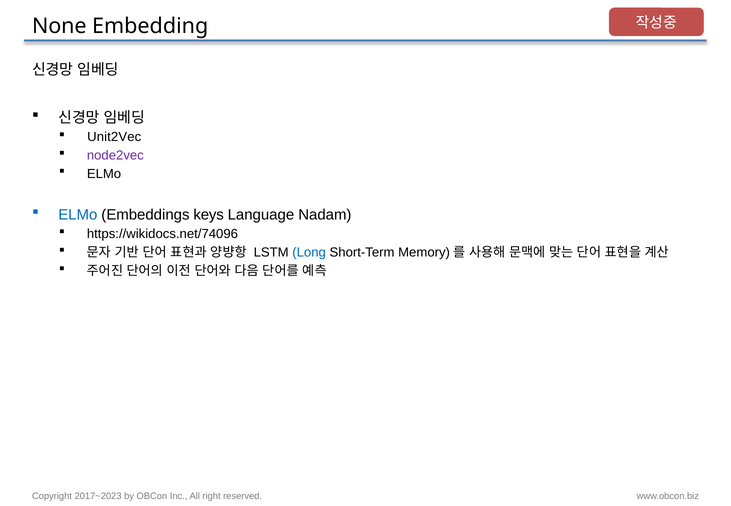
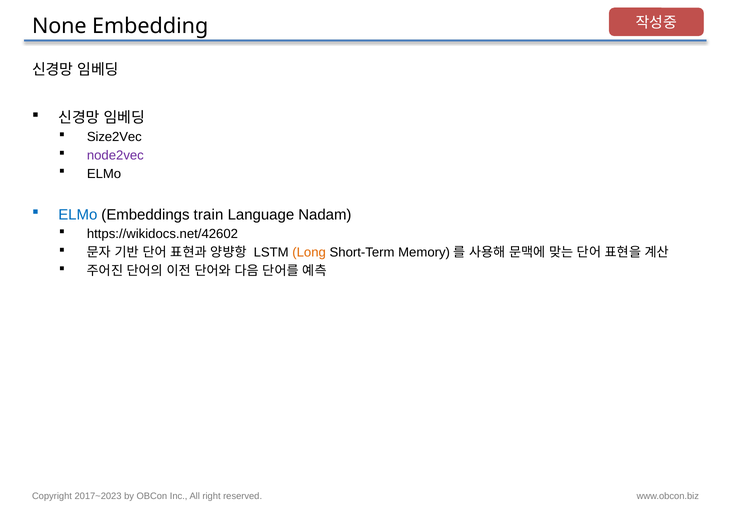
Unit2Vec: Unit2Vec -> Size2Vec
keys: keys -> train
https://wikidocs.net/74096: https://wikidocs.net/74096 -> https://wikidocs.net/42602
Long colour: blue -> orange
